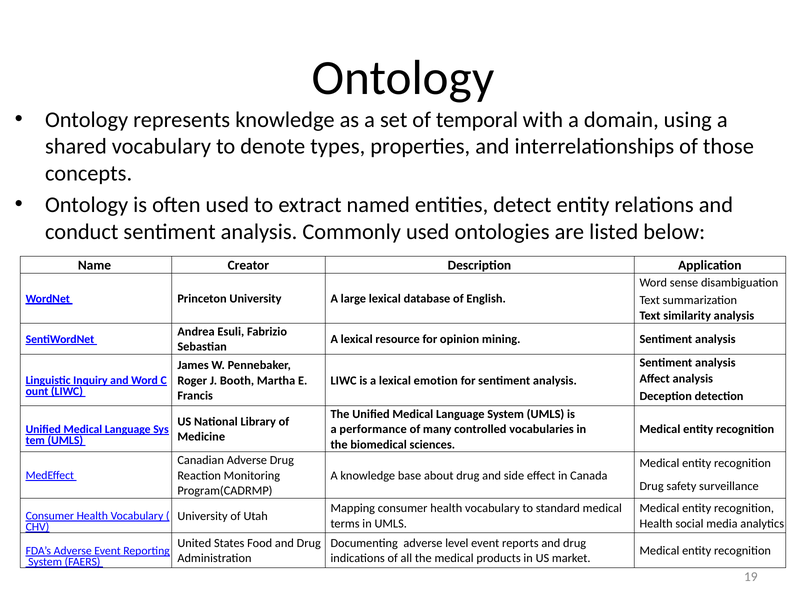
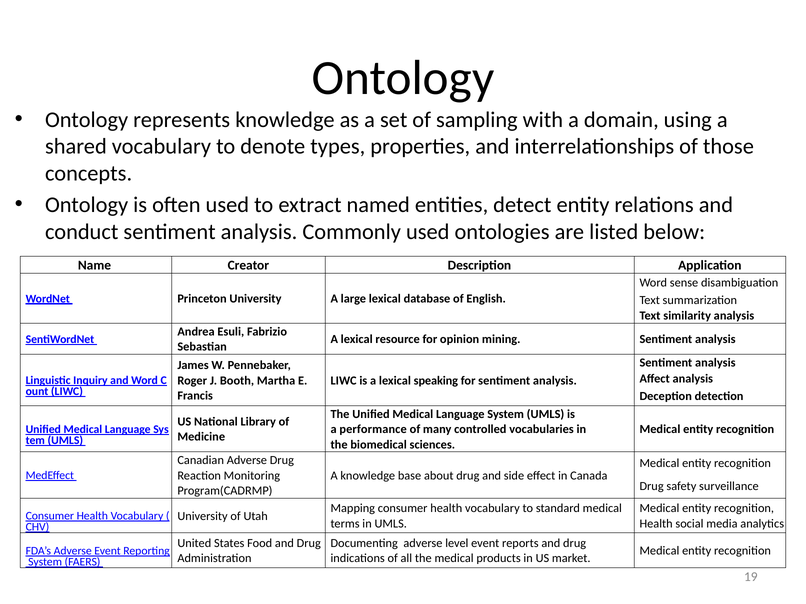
temporal: temporal -> sampling
emotion: emotion -> speaking
